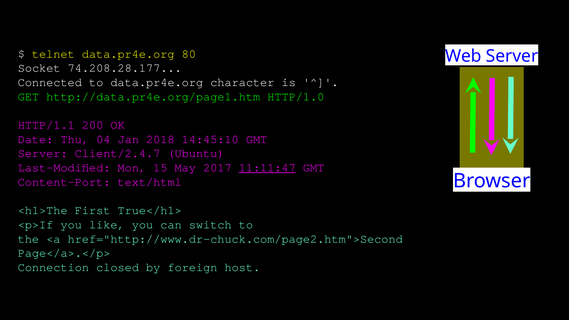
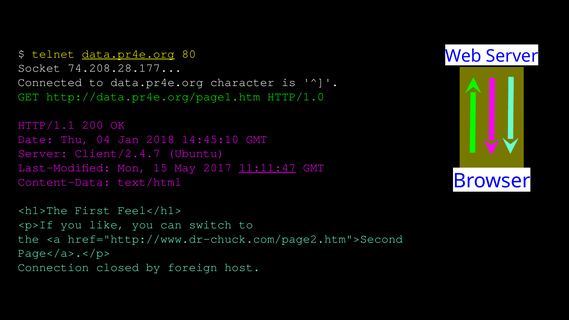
data.pr4e.org at (128, 54) underline: none -> present
Content-Port: Content-Port -> Content-Data
True</h1>: True</h1> -> Feel</h1>
